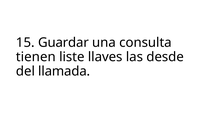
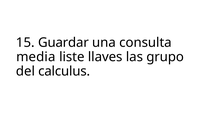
tienen: tienen -> media
desde: desde -> grupo
llamada: llamada -> calculus
